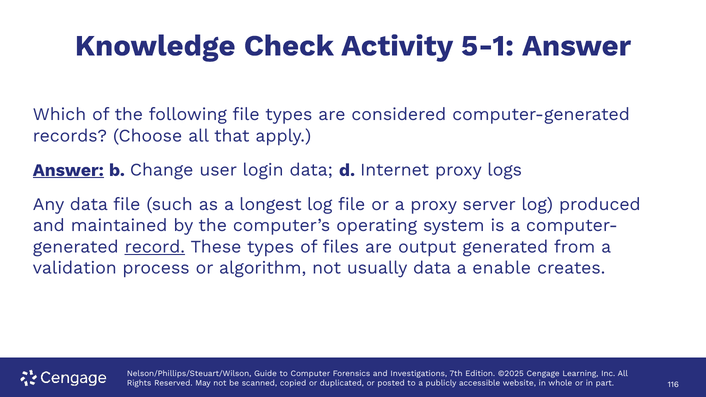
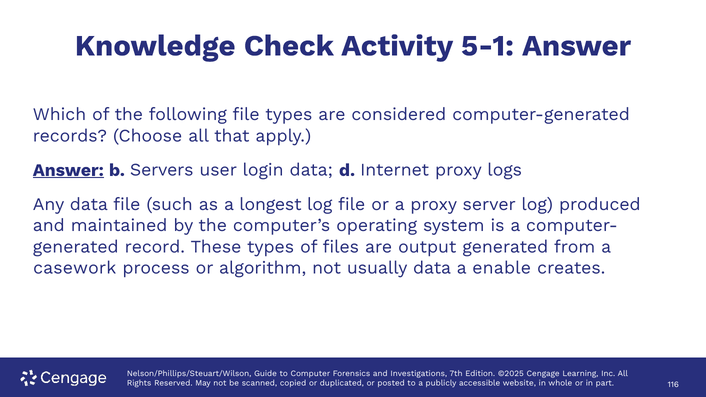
Change: Change -> Servers
record underline: present -> none
validation: validation -> casework
